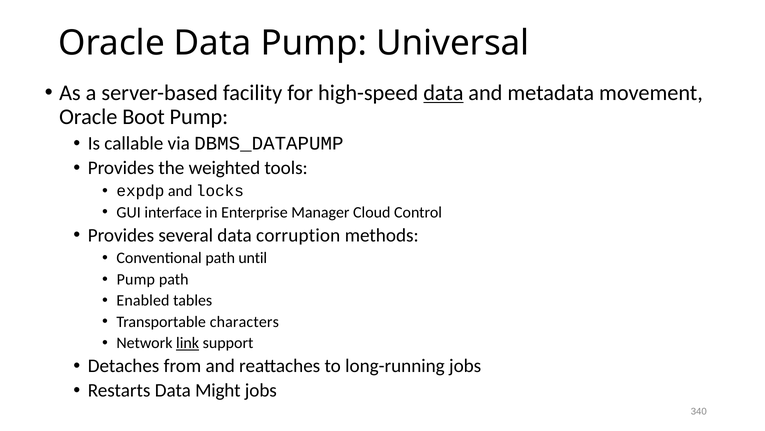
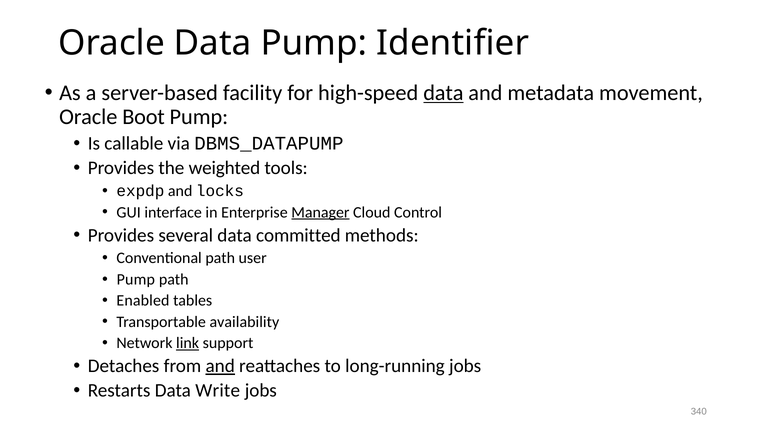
Universal: Universal -> Identifier
Manager underline: none -> present
corruption: corruption -> committed
until: until -> user
characters: characters -> availability
and at (220, 365) underline: none -> present
Might: Might -> Write
